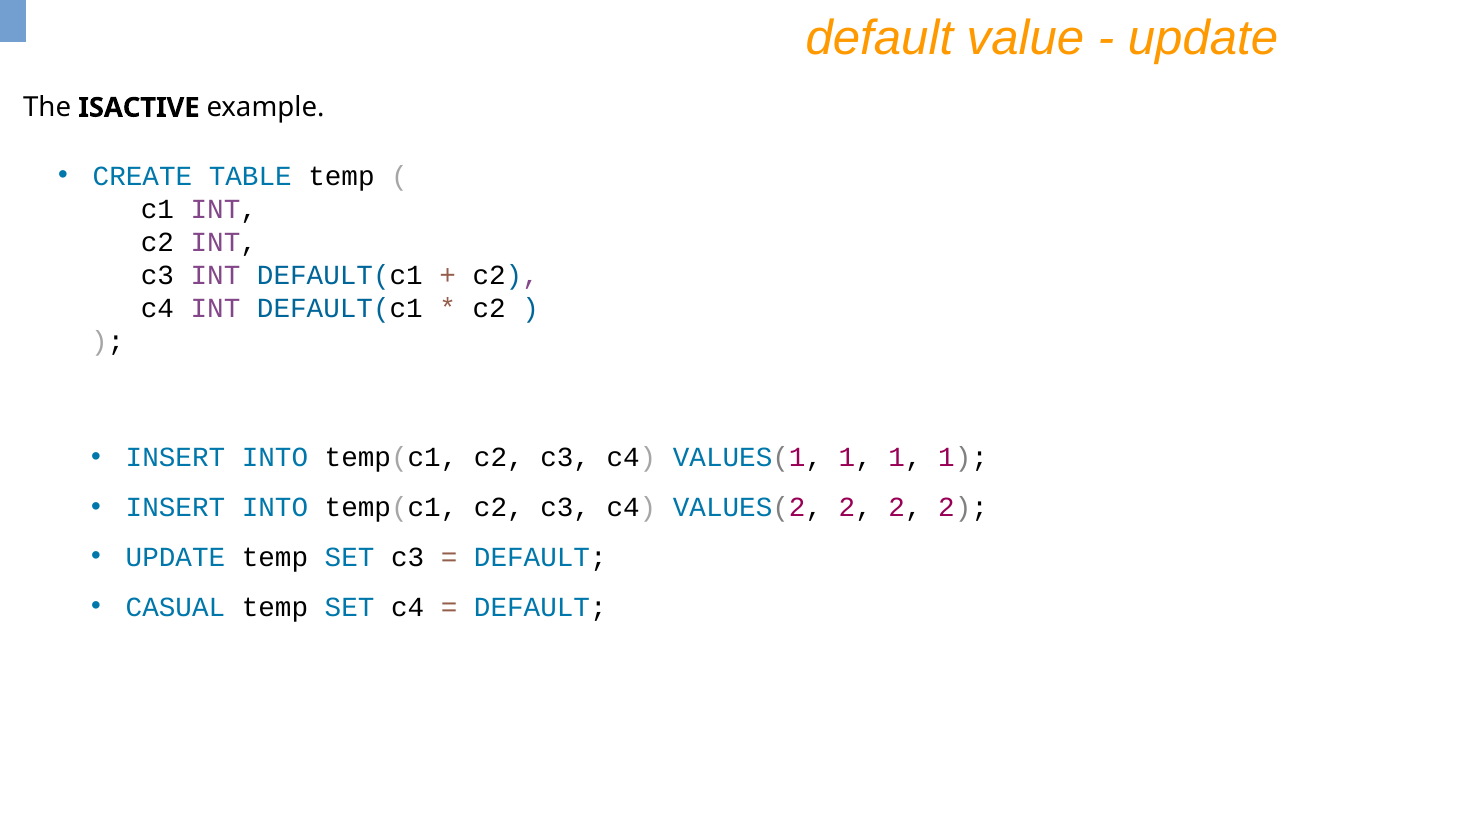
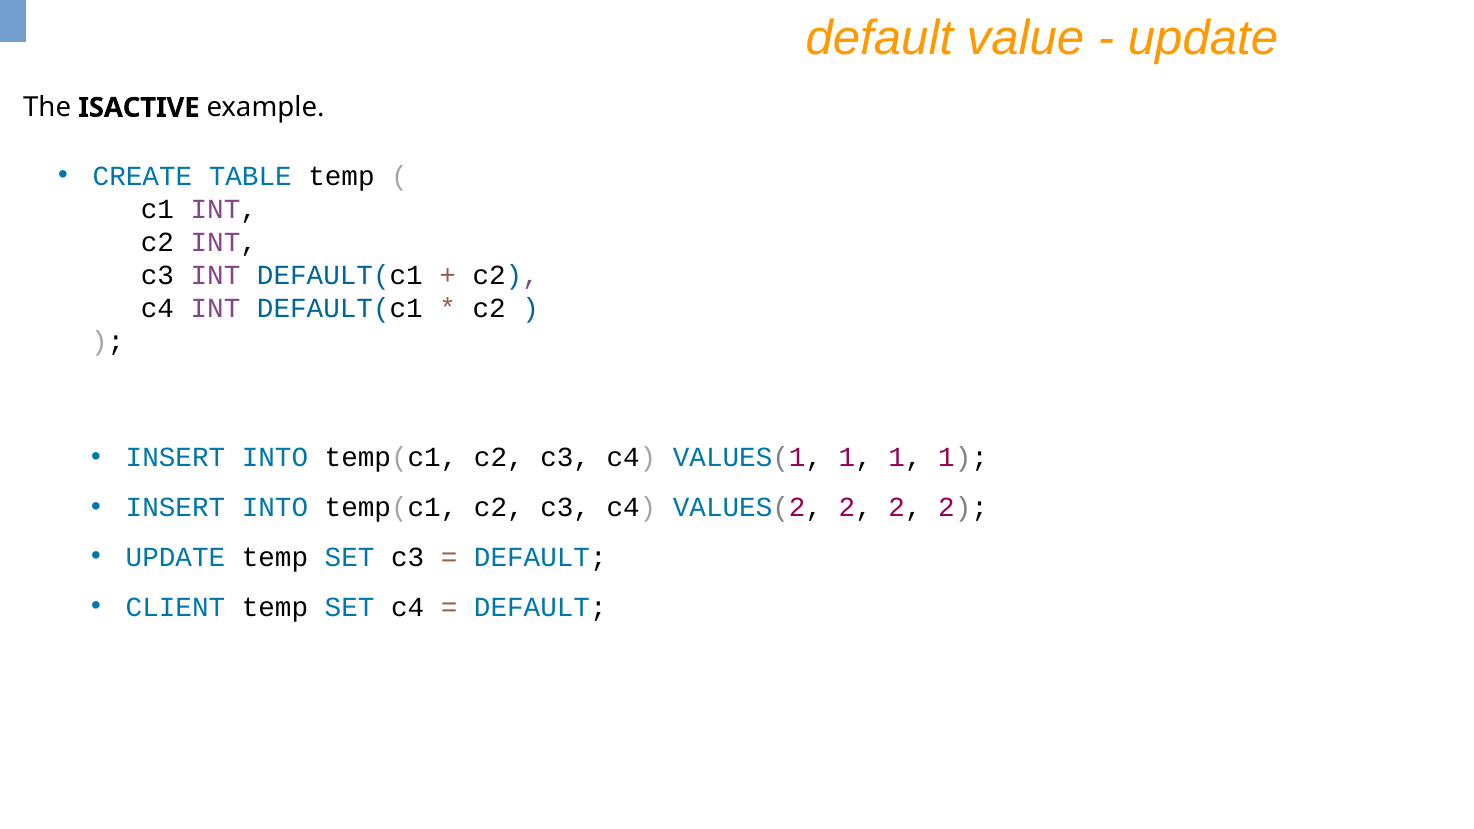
CASUAL: CASUAL -> CLIENT
